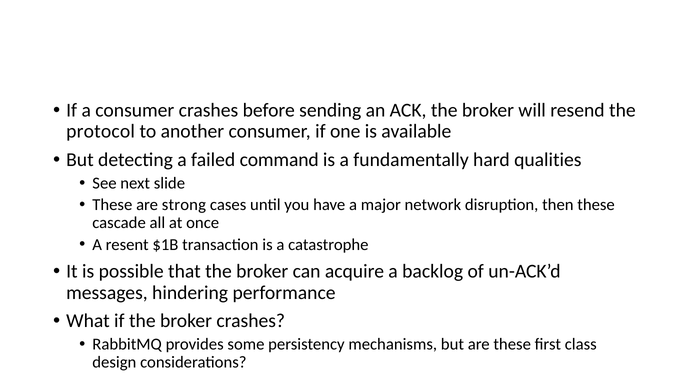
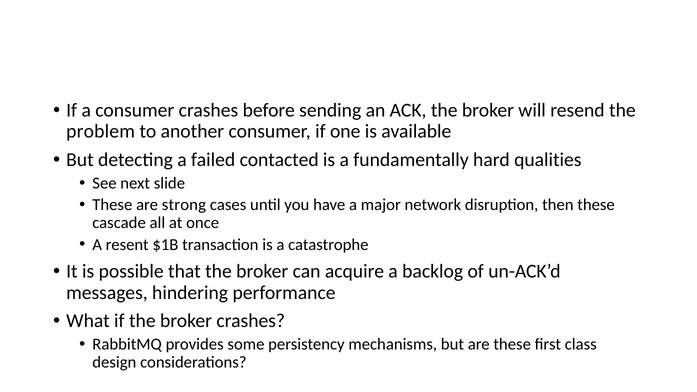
protocol: protocol -> problem
command: command -> contacted
